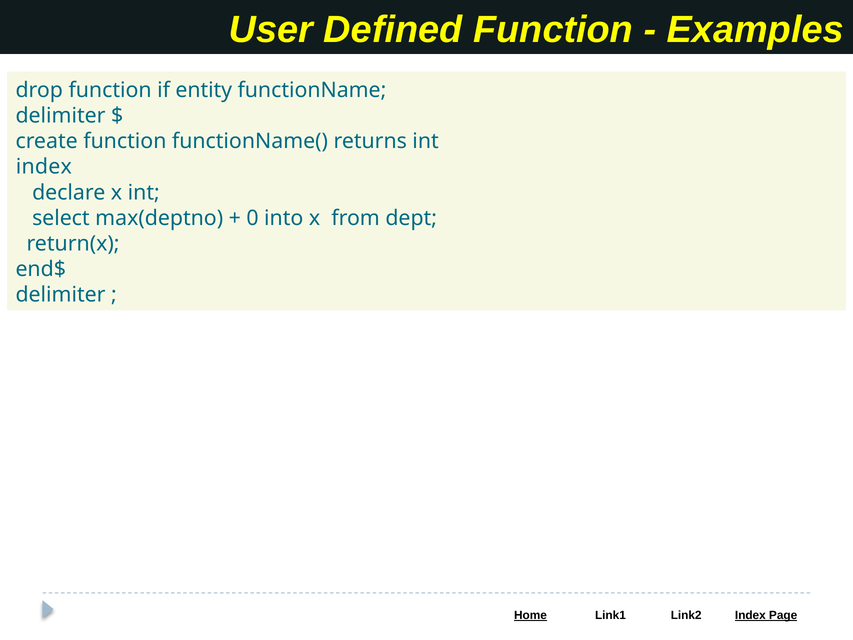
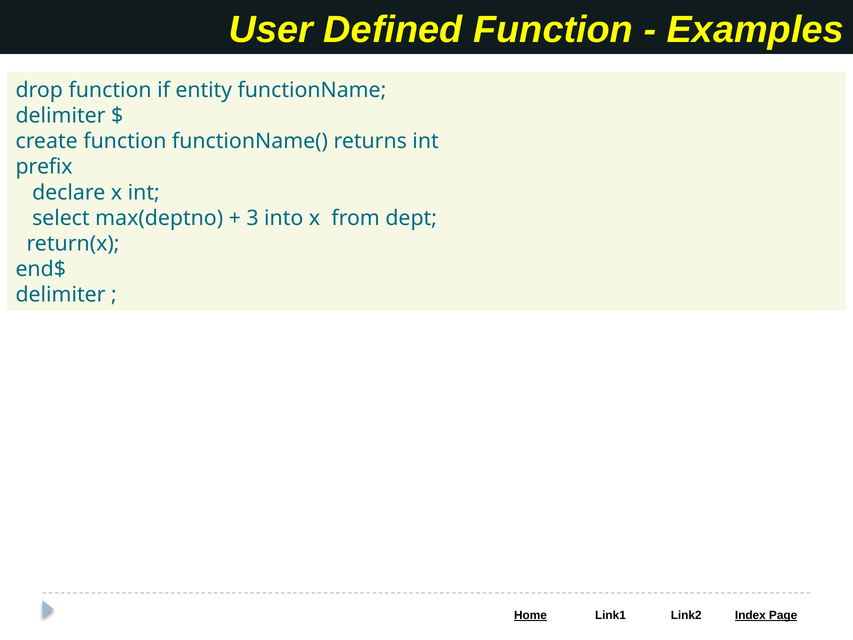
index at (44, 167): index -> prefix
0: 0 -> 3
